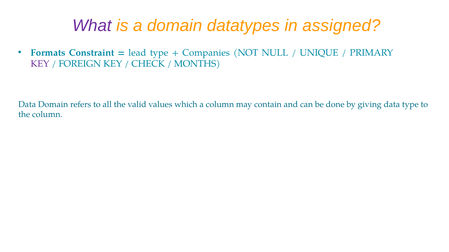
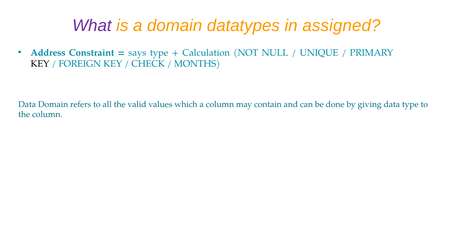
Formats: Formats -> Address
lead: lead -> says
Companies: Companies -> Calculation
KEY at (40, 64) colour: purple -> black
